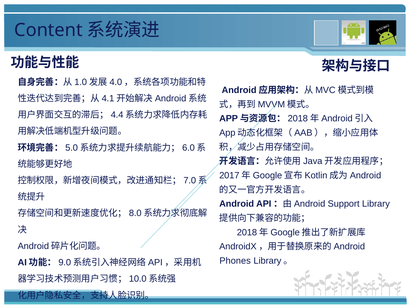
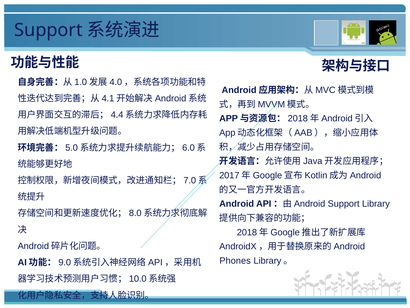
Content at (48, 30): Content -> Support
